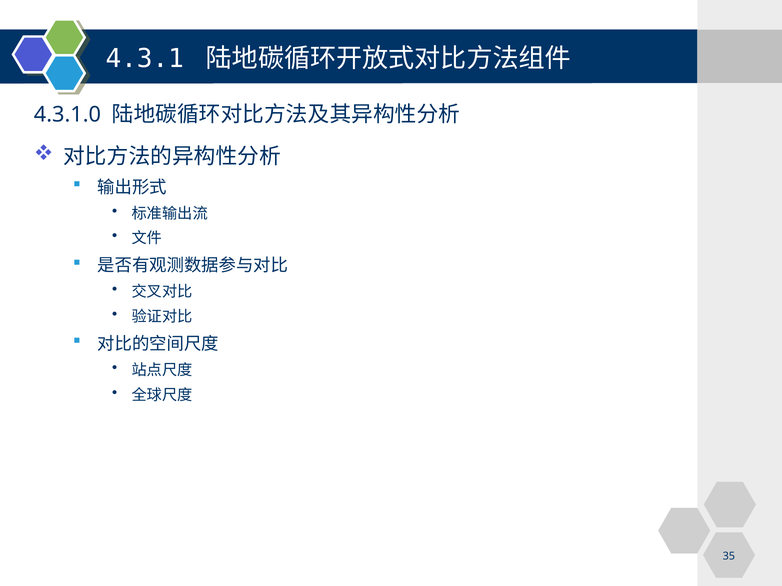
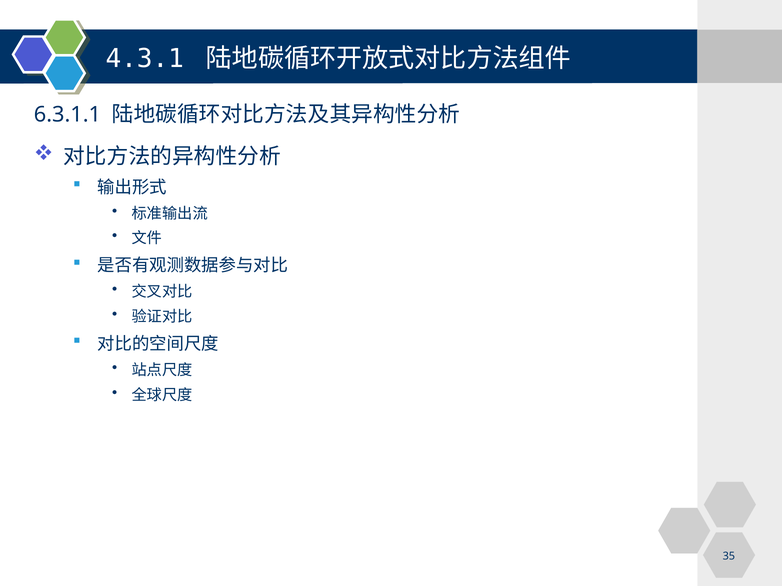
4.3.1.0: 4.3.1.0 -> 6.3.1.1
